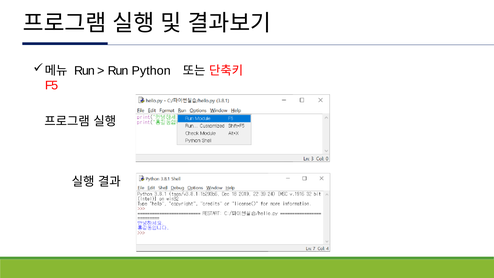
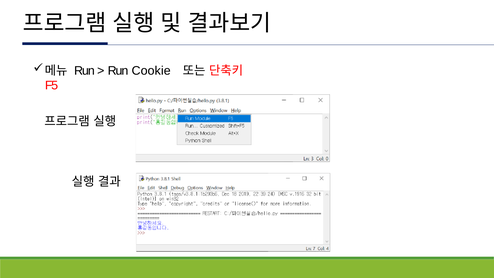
Python: Python -> Cookie
